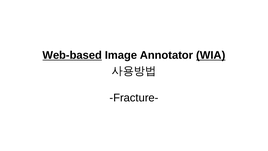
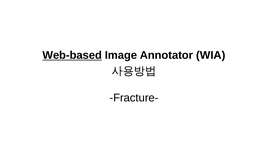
WIA underline: present -> none
